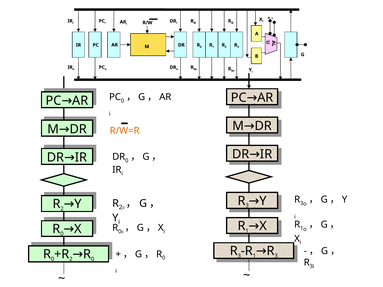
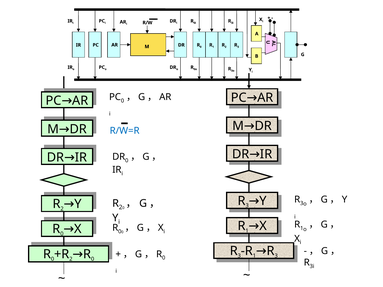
R/W=R colour: orange -> blue
